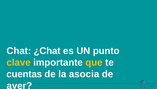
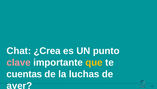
¿Chat: ¿Chat -> ¿Crea
clave colour: yellow -> pink
asocia: asocia -> luchas
